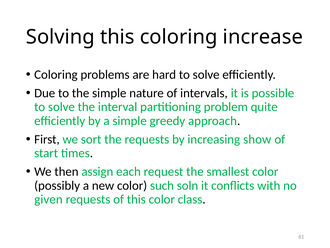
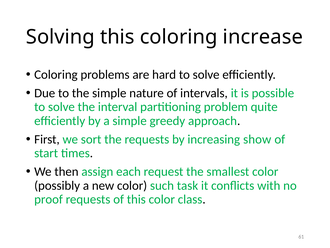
soln: soln -> task
given: given -> proof
